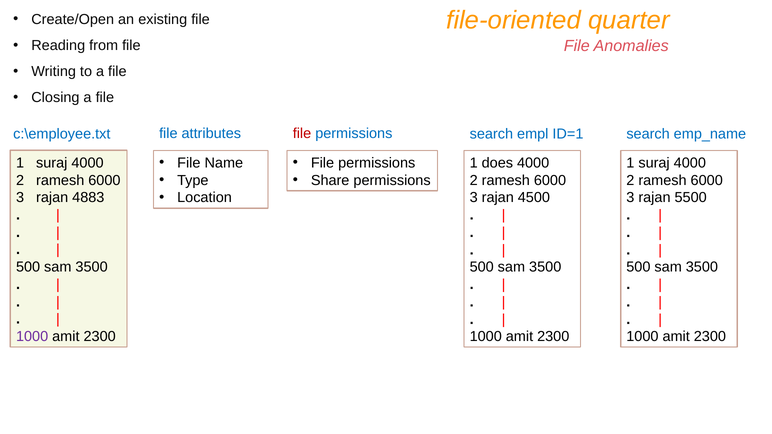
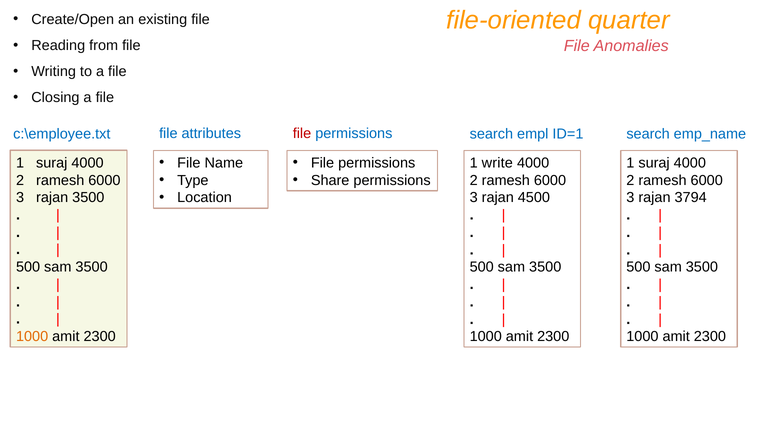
does: does -> write
rajan 4883: 4883 -> 3500
5500: 5500 -> 3794
1000 at (32, 337) colour: purple -> orange
